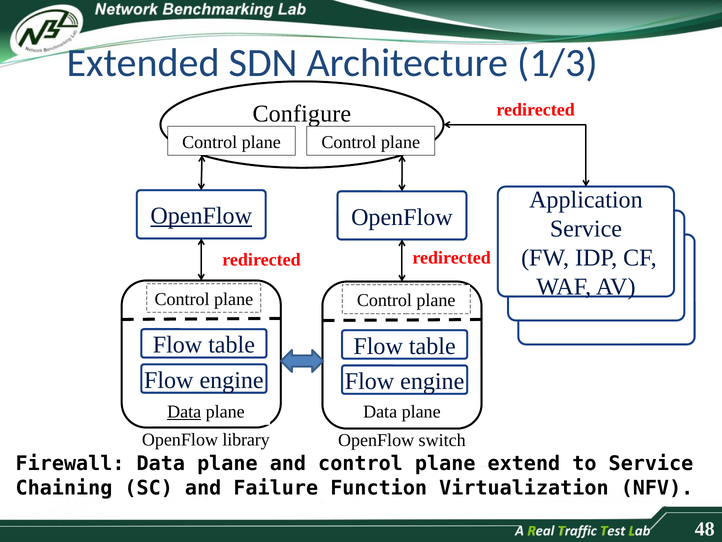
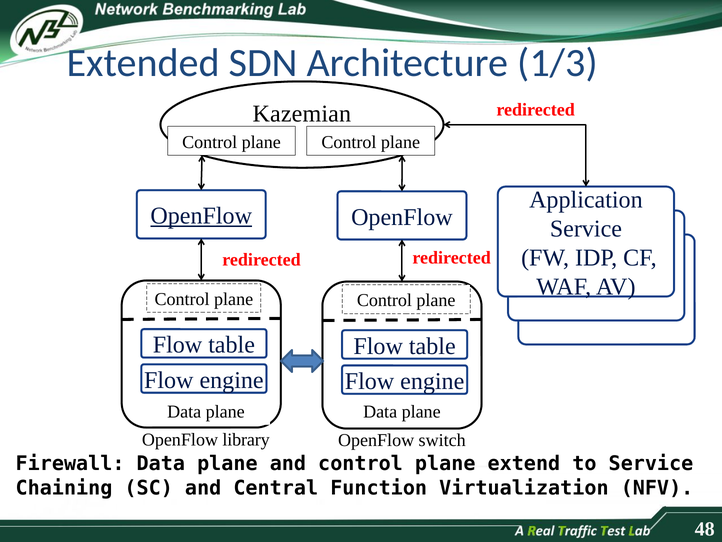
Configure: Configure -> Kazemian
Data at (184, 411) underline: present -> none
Failure: Failure -> Central
